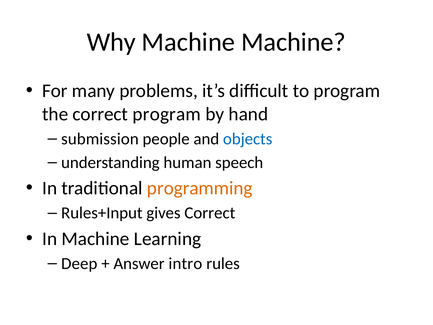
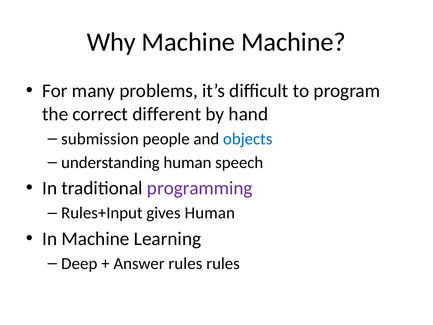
correct program: program -> different
programming colour: orange -> purple
gives Correct: Correct -> Human
Answer intro: intro -> rules
